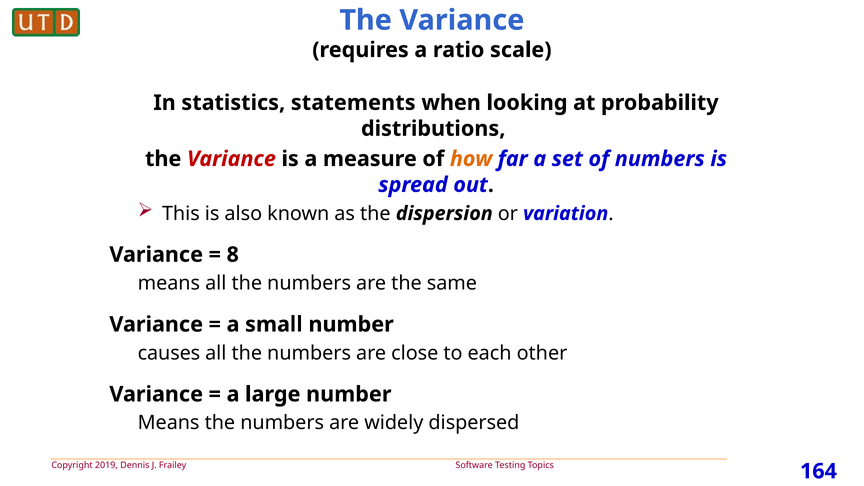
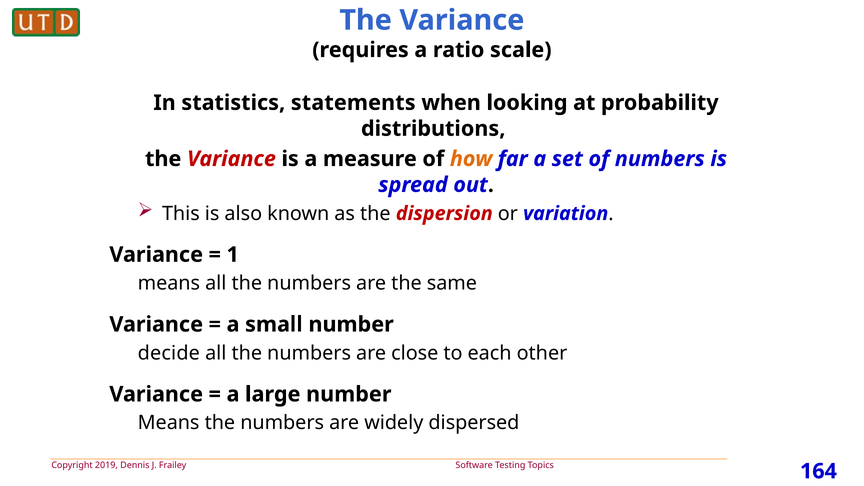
dispersion colour: black -> red
8: 8 -> 1
causes: causes -> decide
